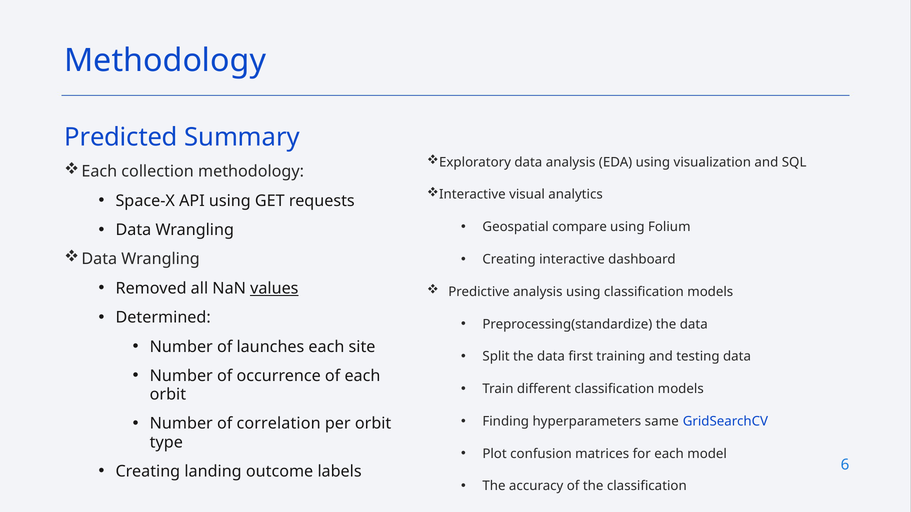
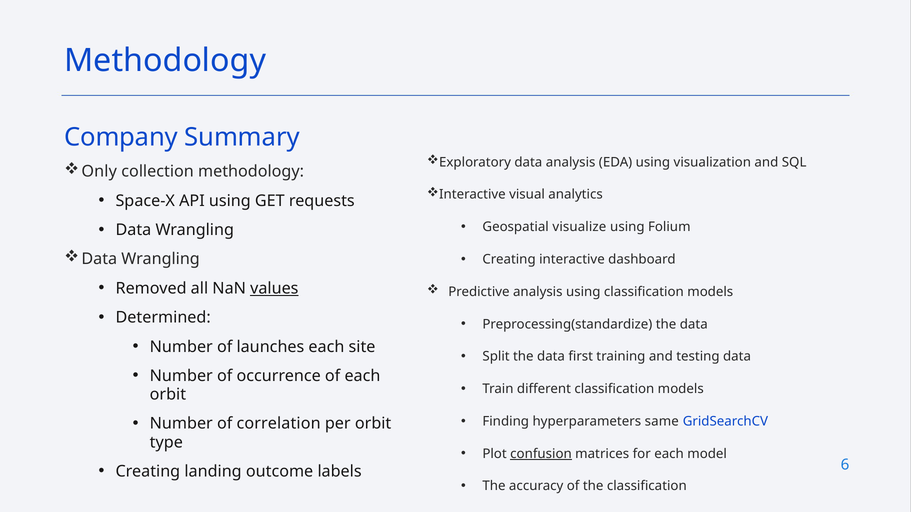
Predicted: Predicted -> Company
Each at (99, 172): Each -> Only
compare: compare -> visualize
confusion underline: none -> present
